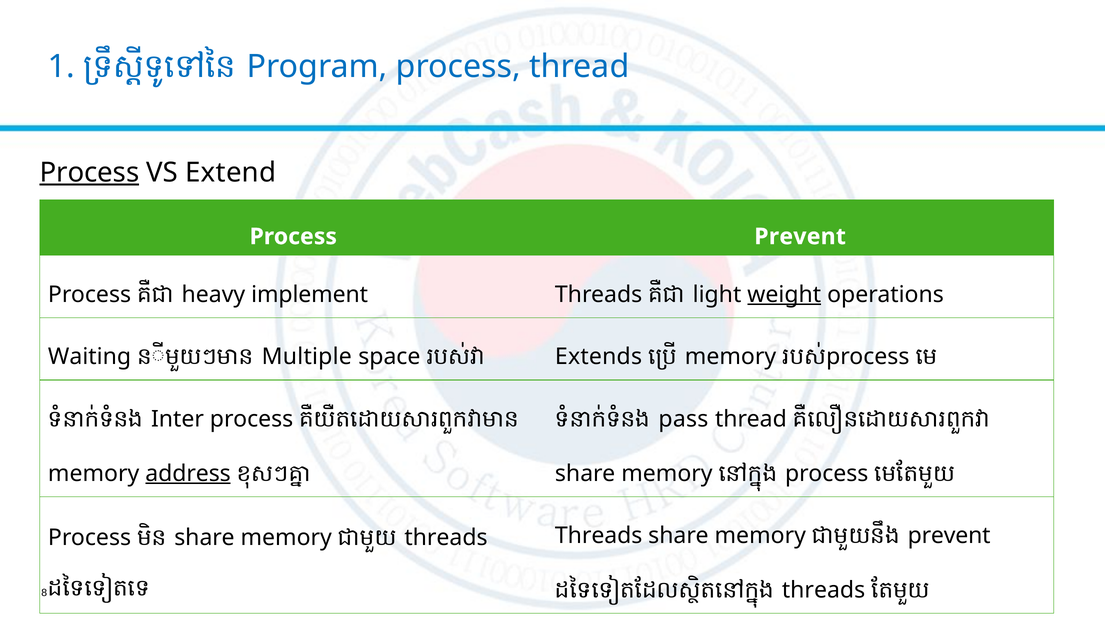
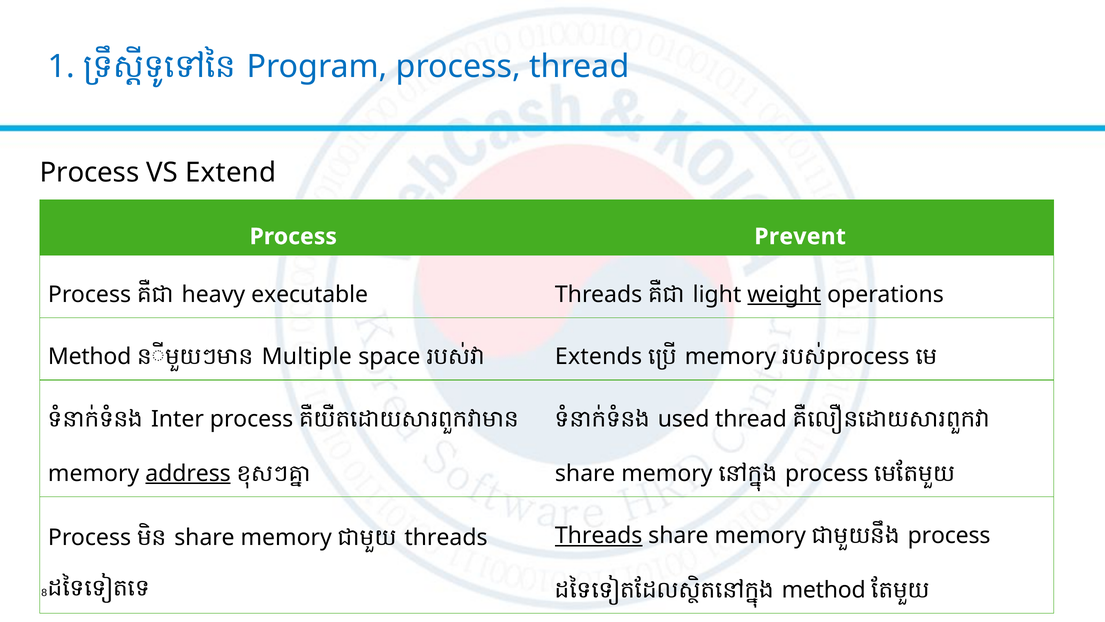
Process at (89, 172) underline: present -> none
implement: implement -> executable
Waiting at (90, 357): Waiting -> Method
pass: pass -> used
Threads at (599, 535) underline: none -> present
prevent at (949, 535): prevent -> process
threads at (824, 590): threads -> method
